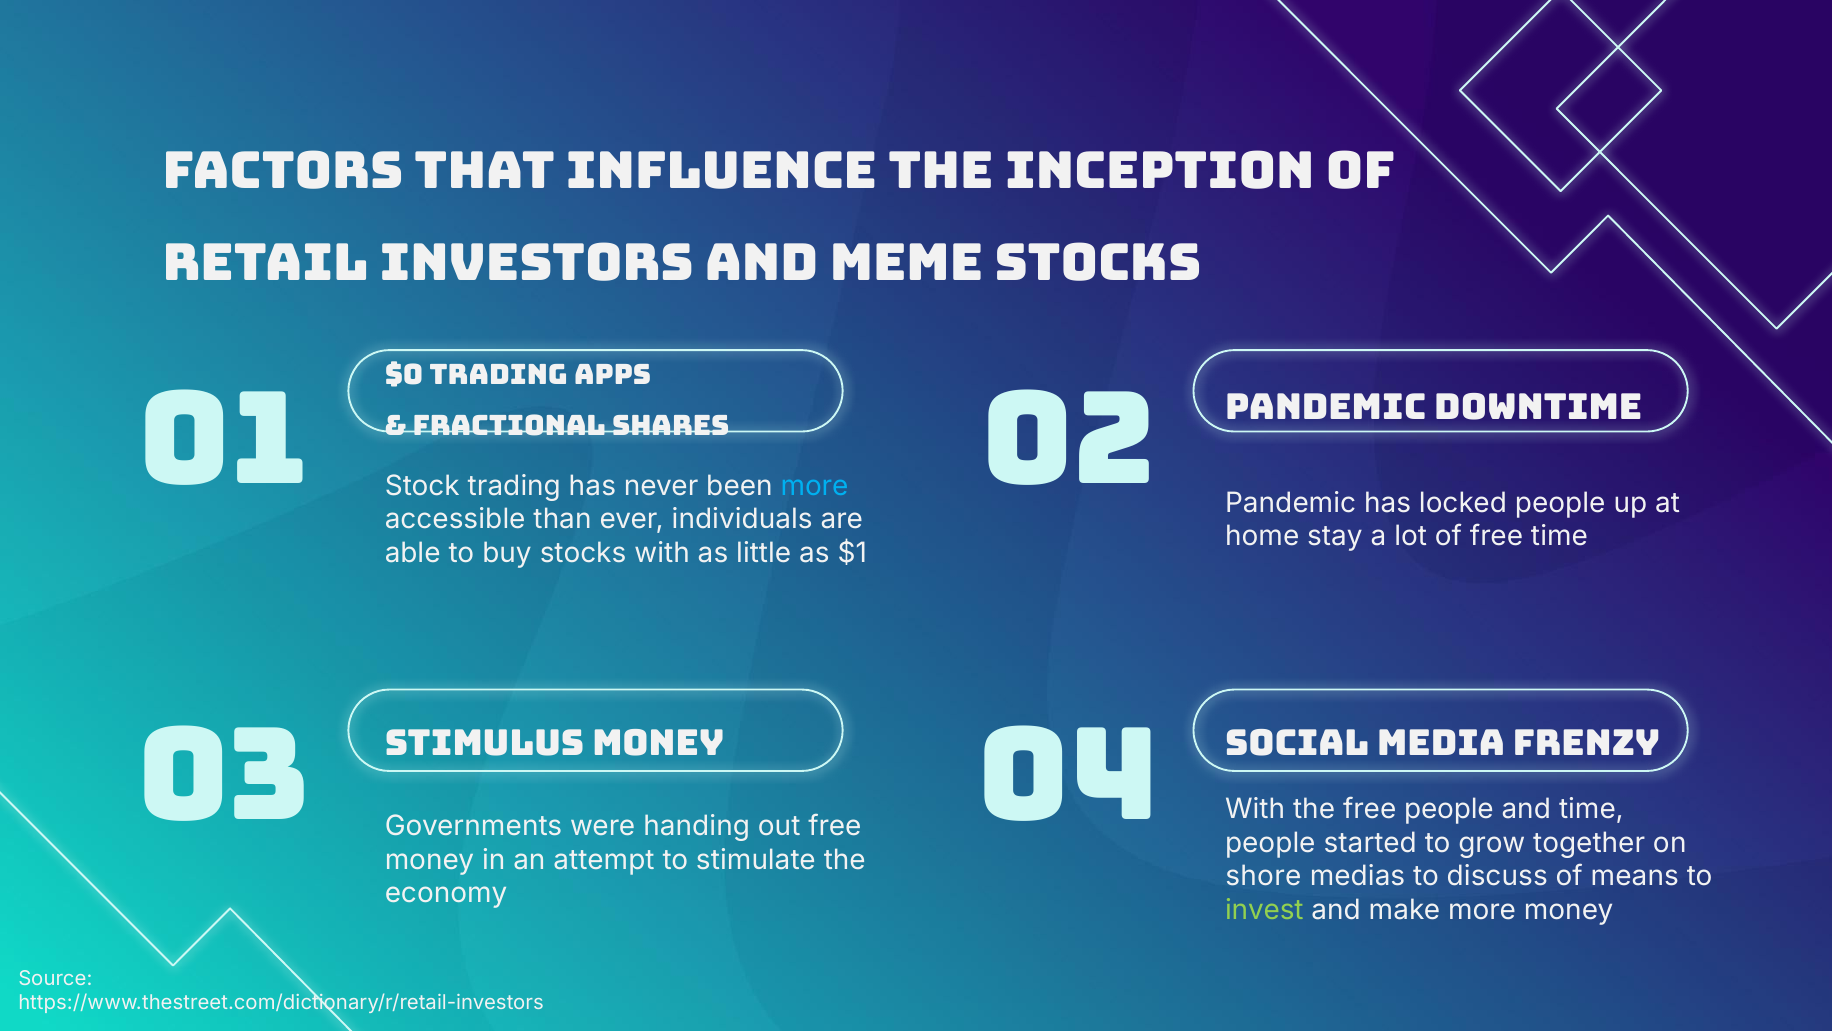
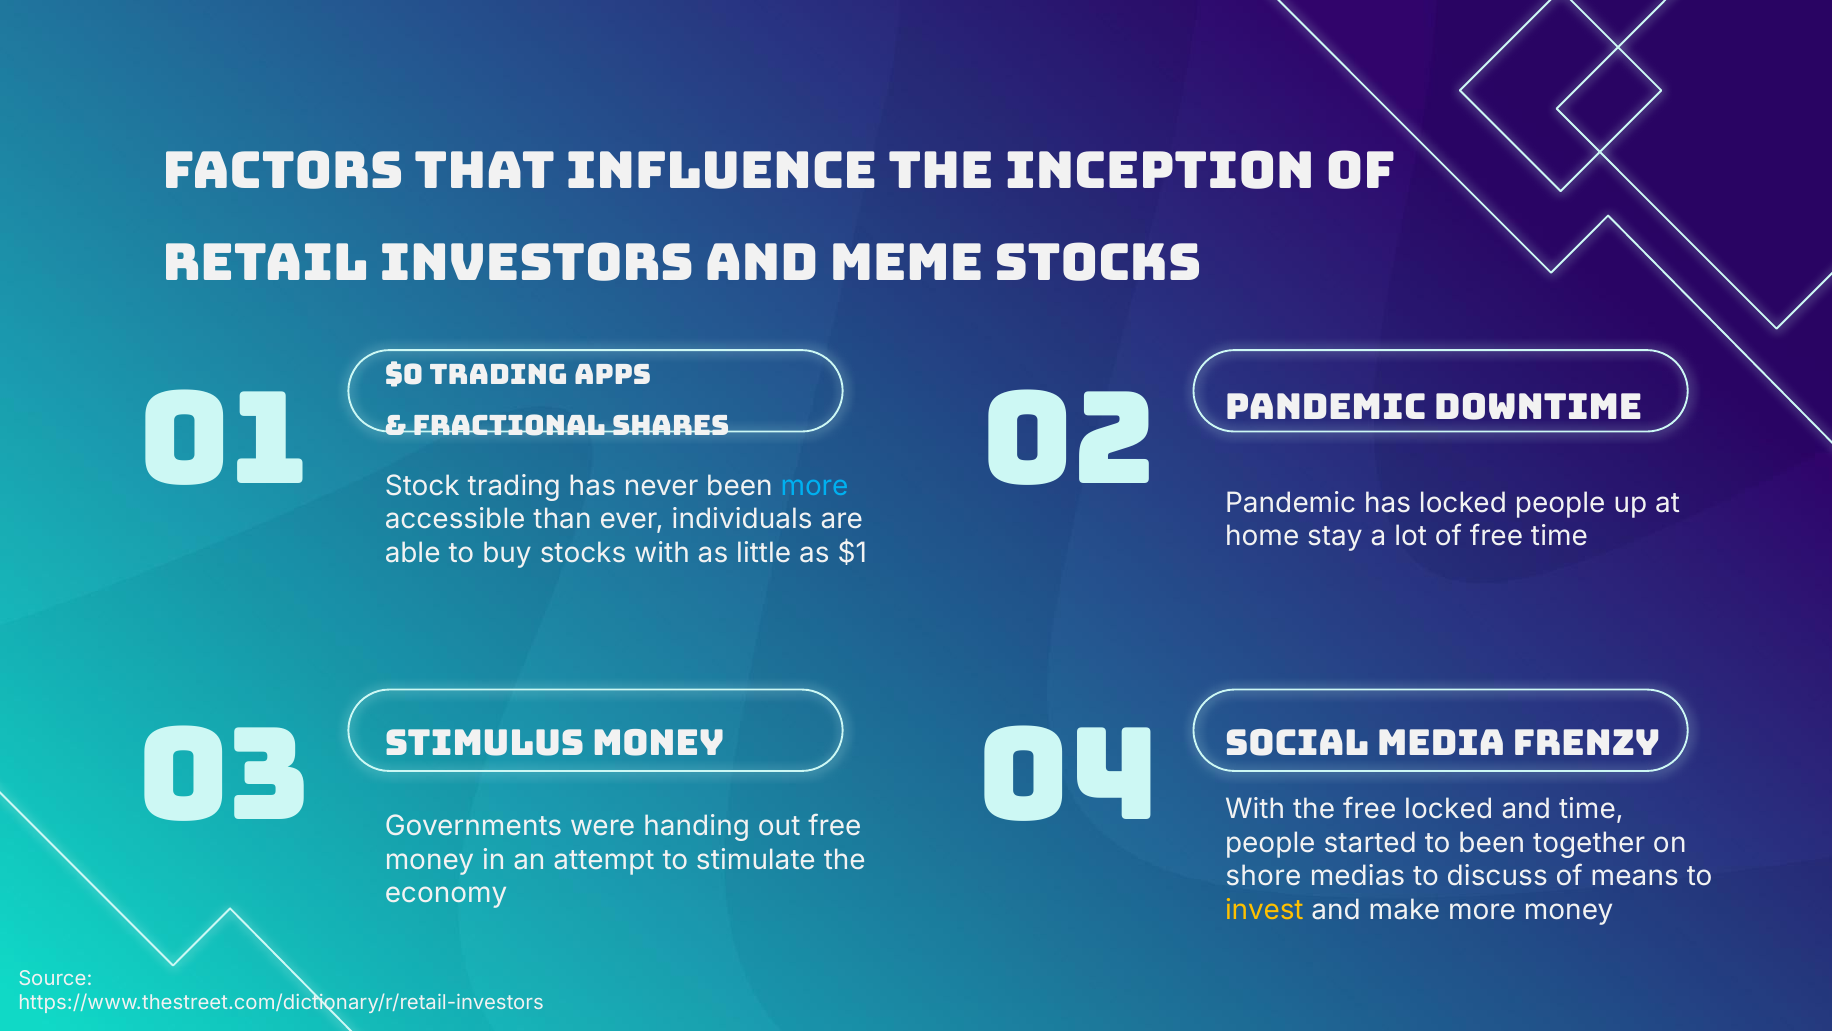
free people: people -> locked
to grow: grow -> been
invest colour: light green -> yellow
